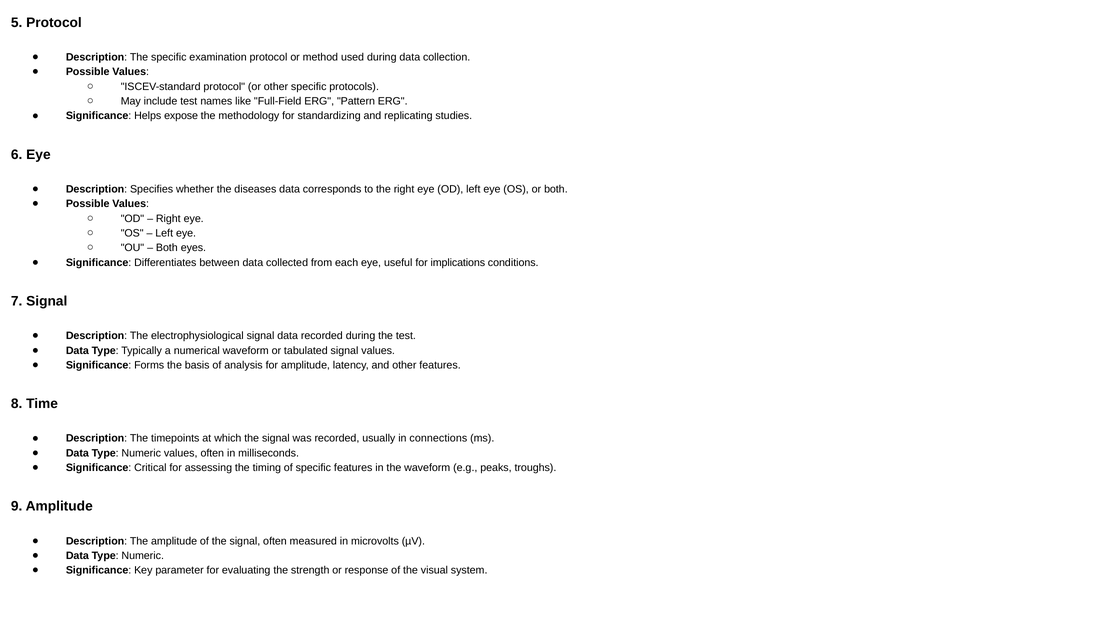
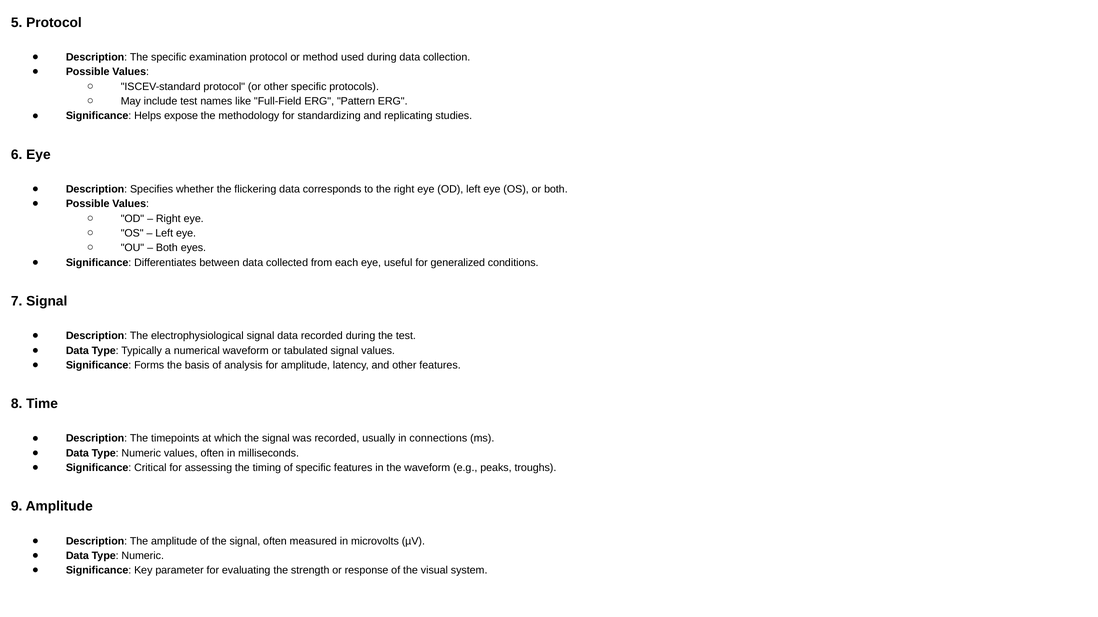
diseases: diseases -> flickering
implications: implications -> generalized
